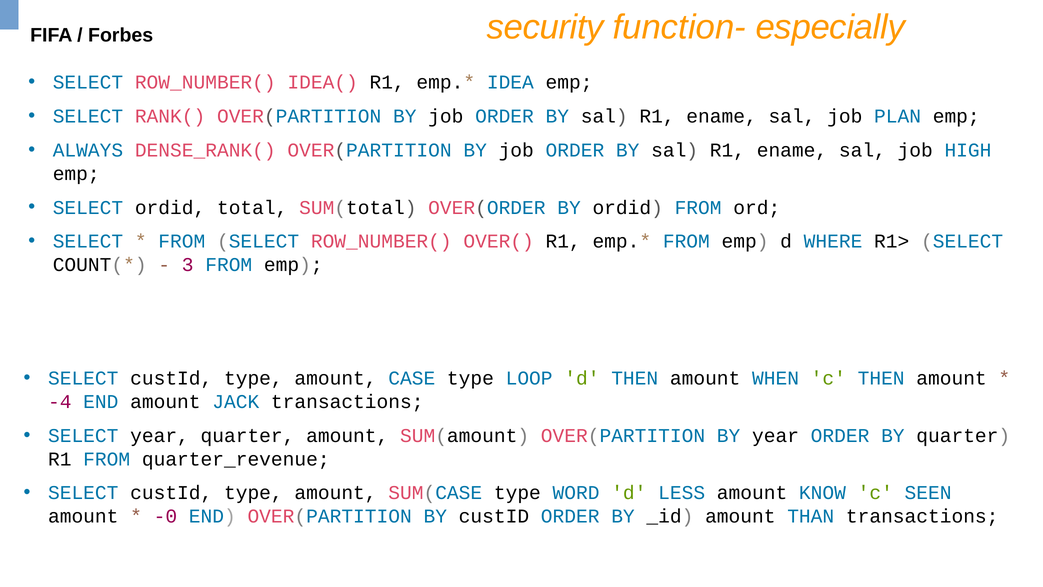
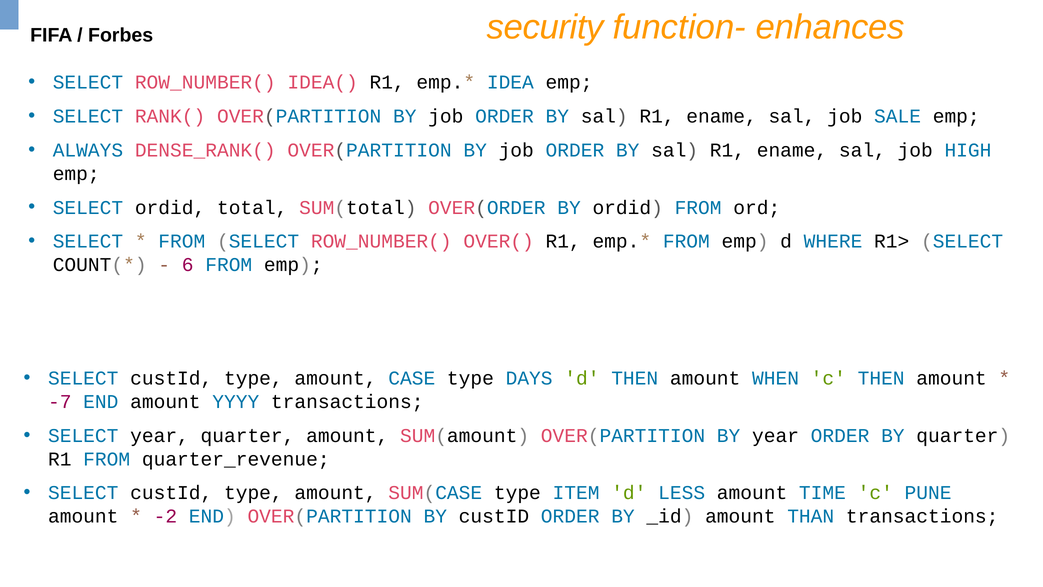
especially: especially -> enhances
PLAN: PLAN -> SALE
3: 3 -> 6
LOOP: LOOP -> DAYS
-4: -4 -> -7
JACK: JACK -> YYYY
WORD: WORD -> ITEM
KNOW: KNOW -> TIME
SEEN: SEEN -> PUNE
-0: -0 -> -2
